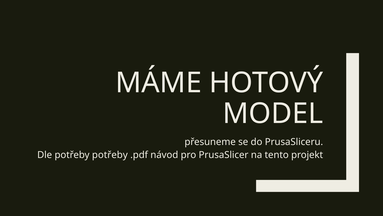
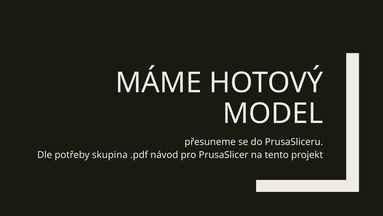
potřeby potřeby: potřeby -> skupina
